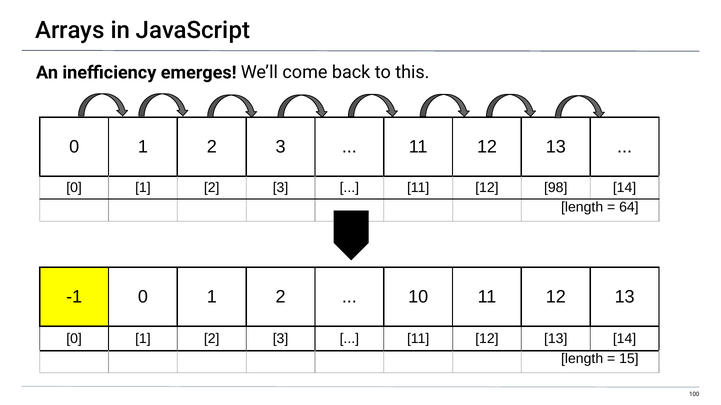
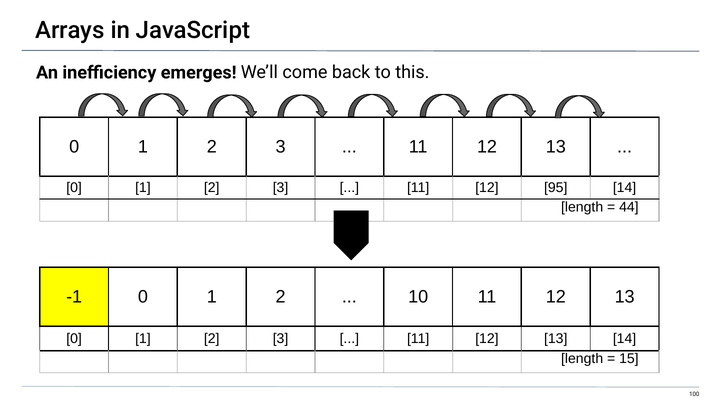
98: 98 -> 95
64: 64 -> 44
